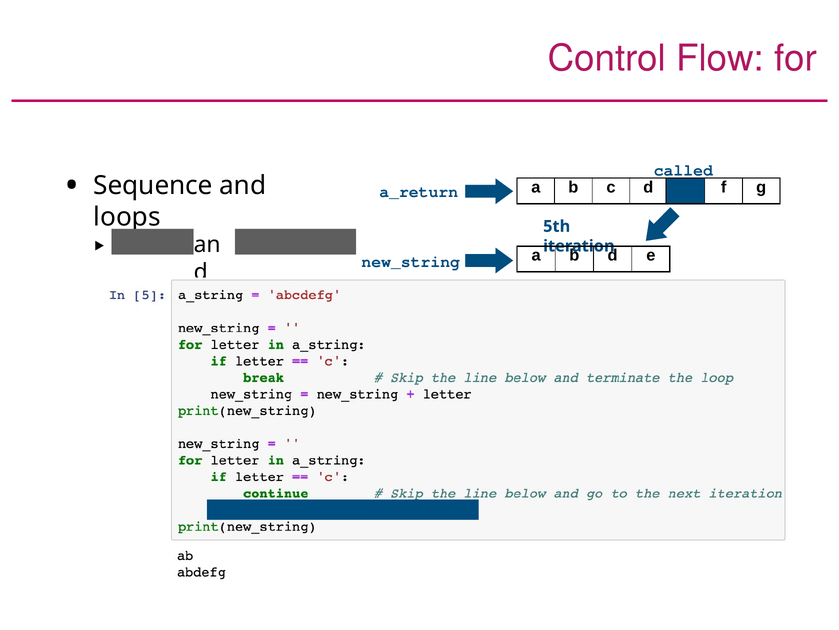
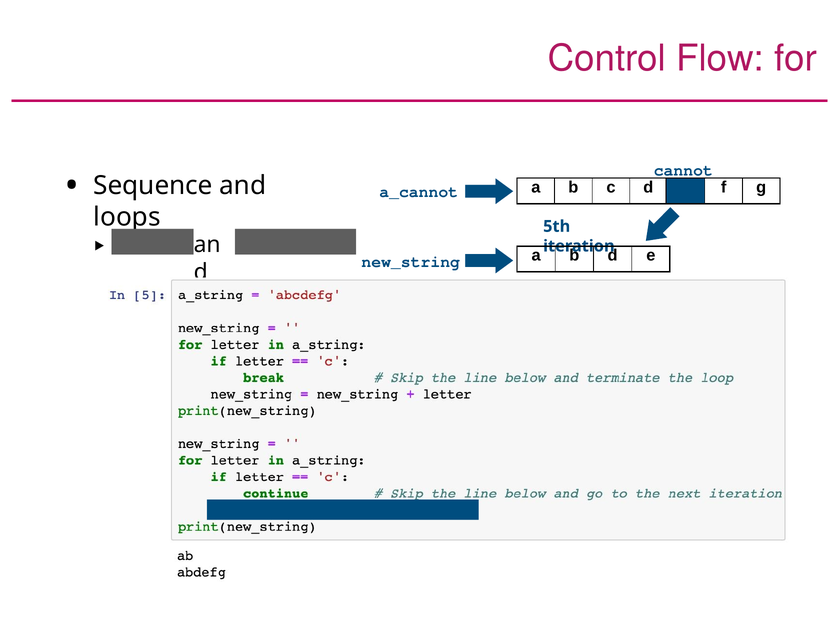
called: called -> cannot
a_return: a_return -> a_cannot
